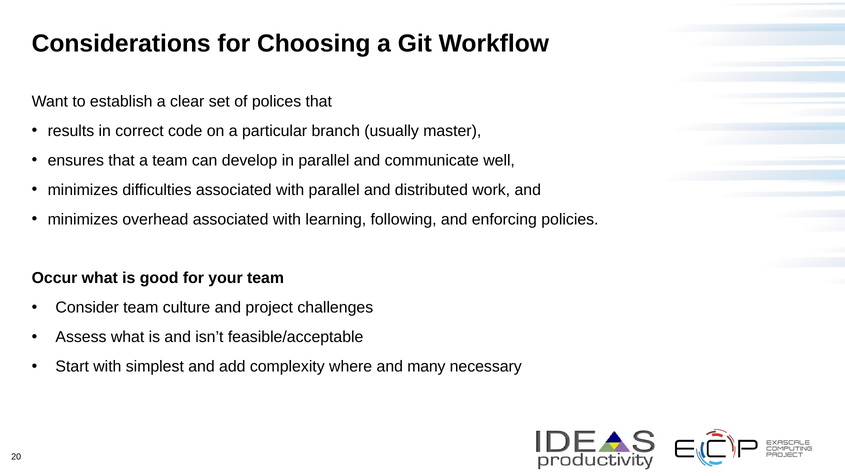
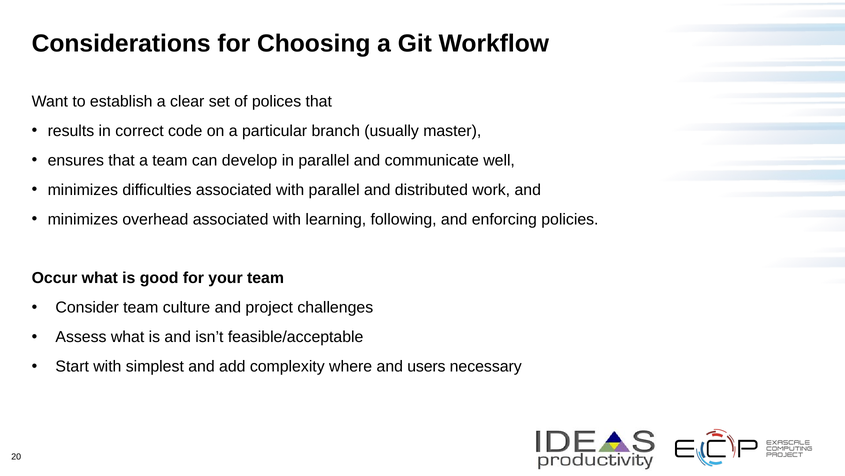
many: many -> users
